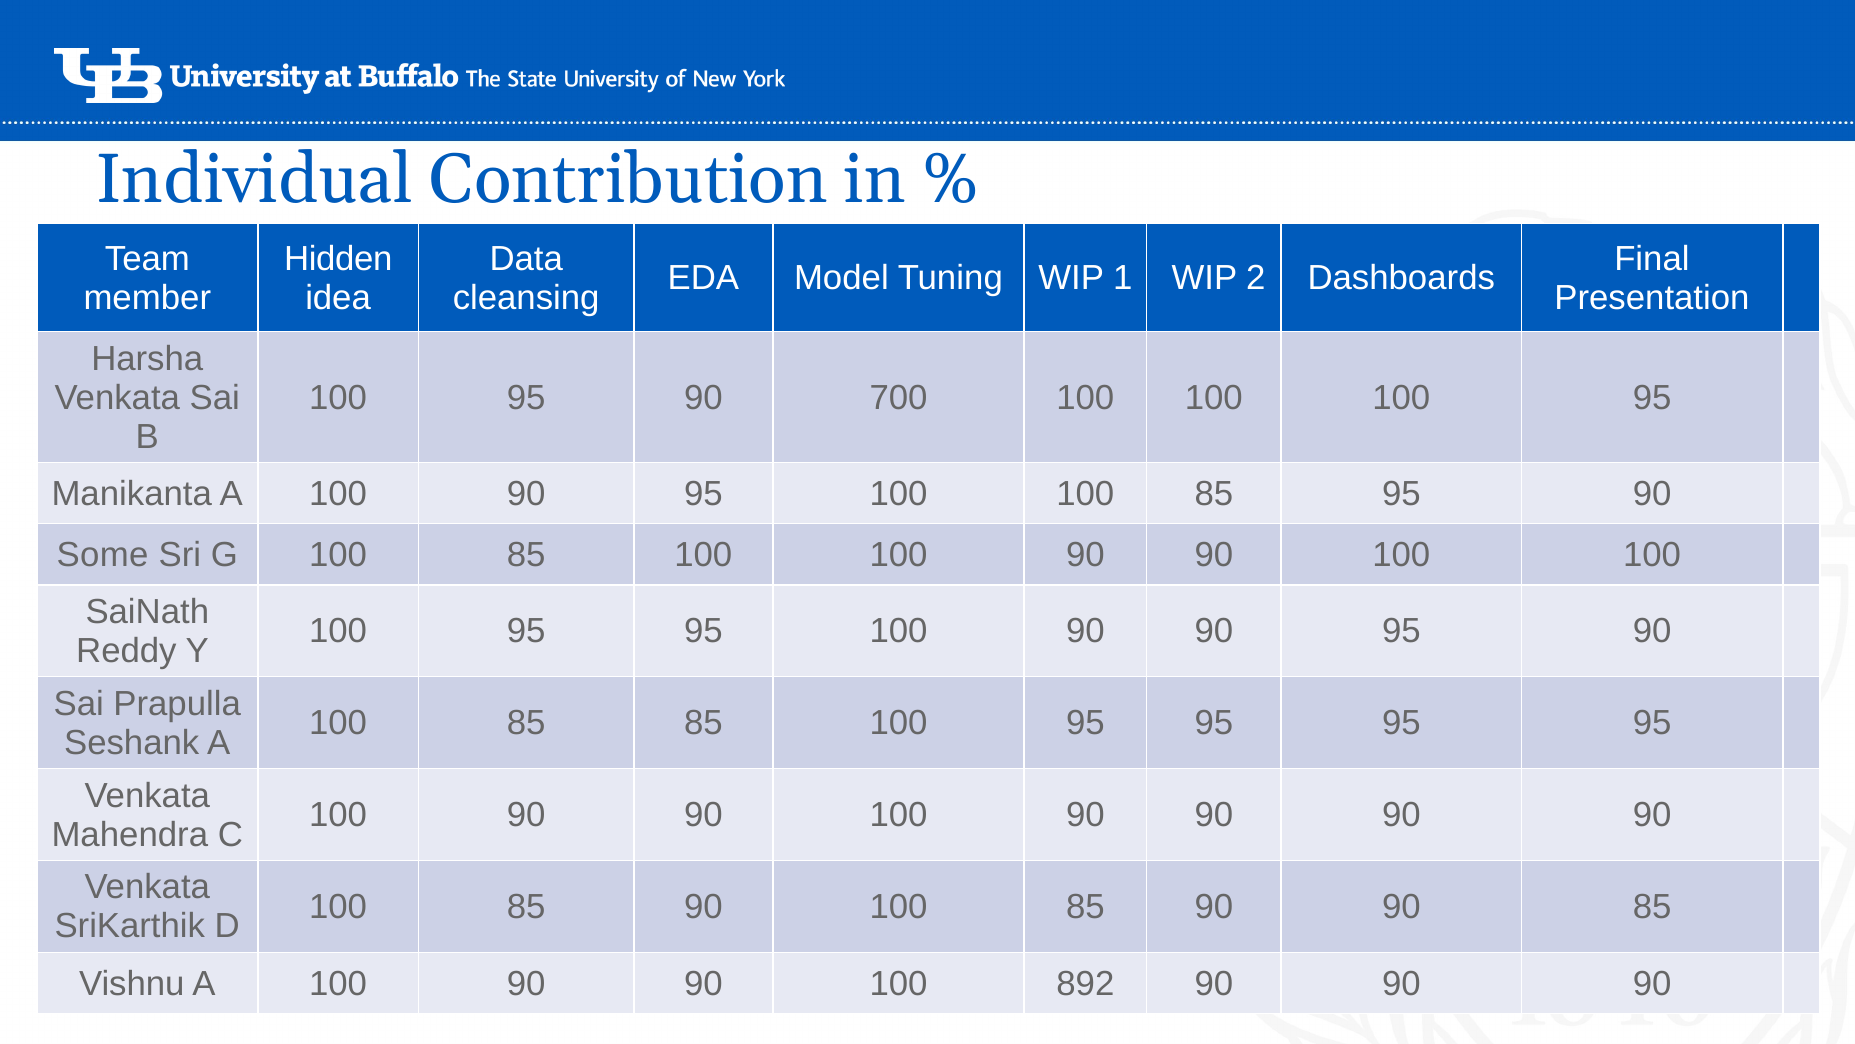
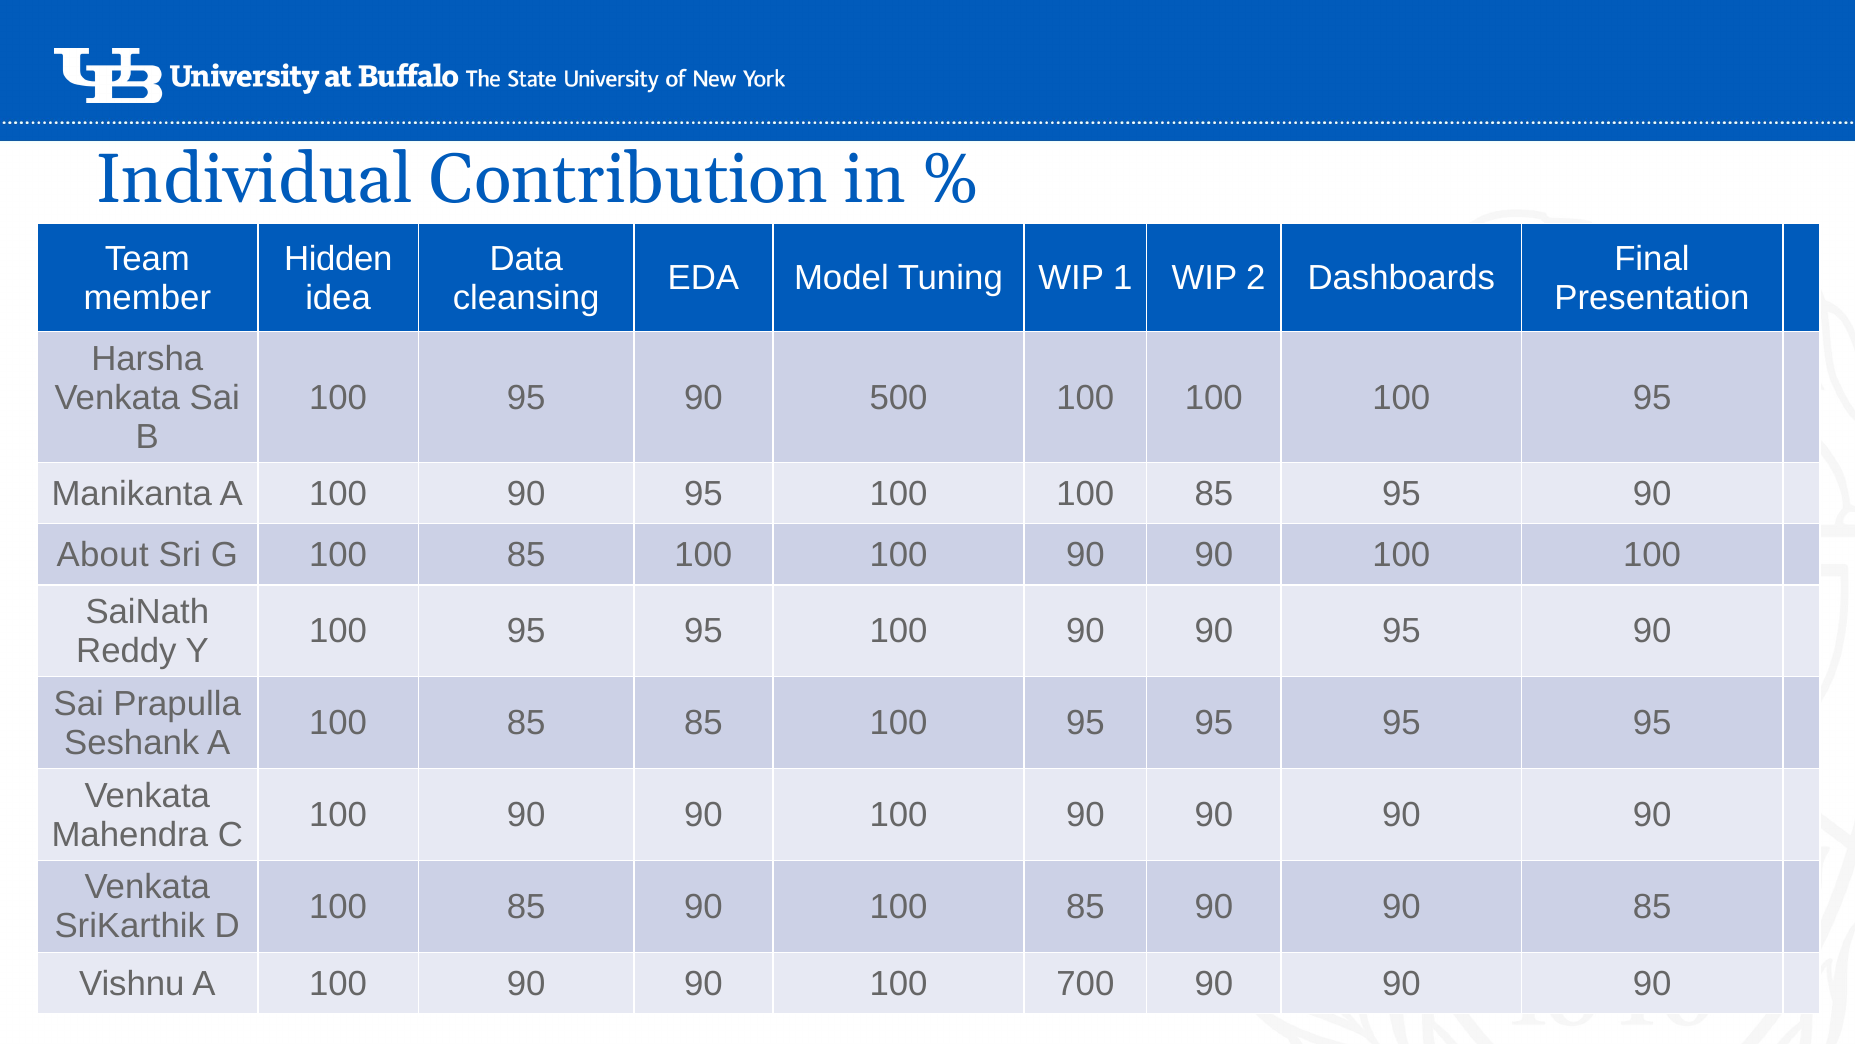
700: 700 -> 500
Some: Some -> About
892: 892 -> 700
